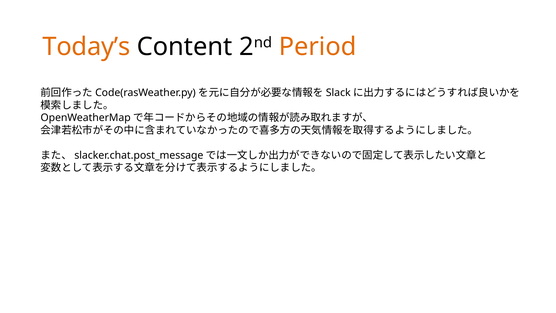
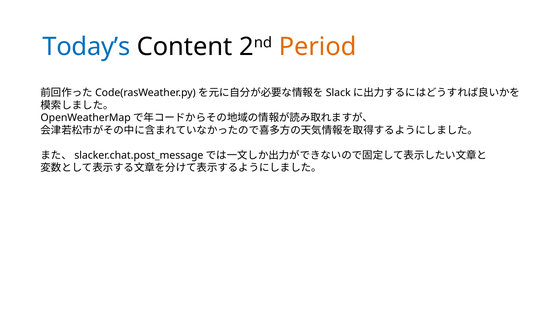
Today’s colour: orange -> blue
